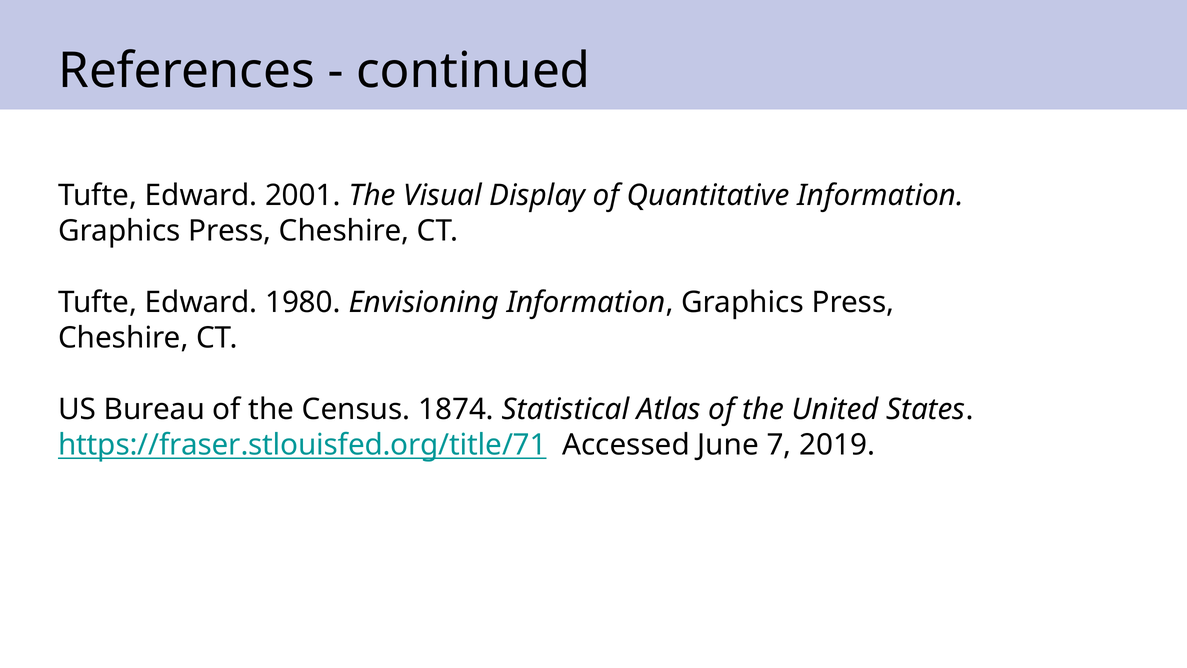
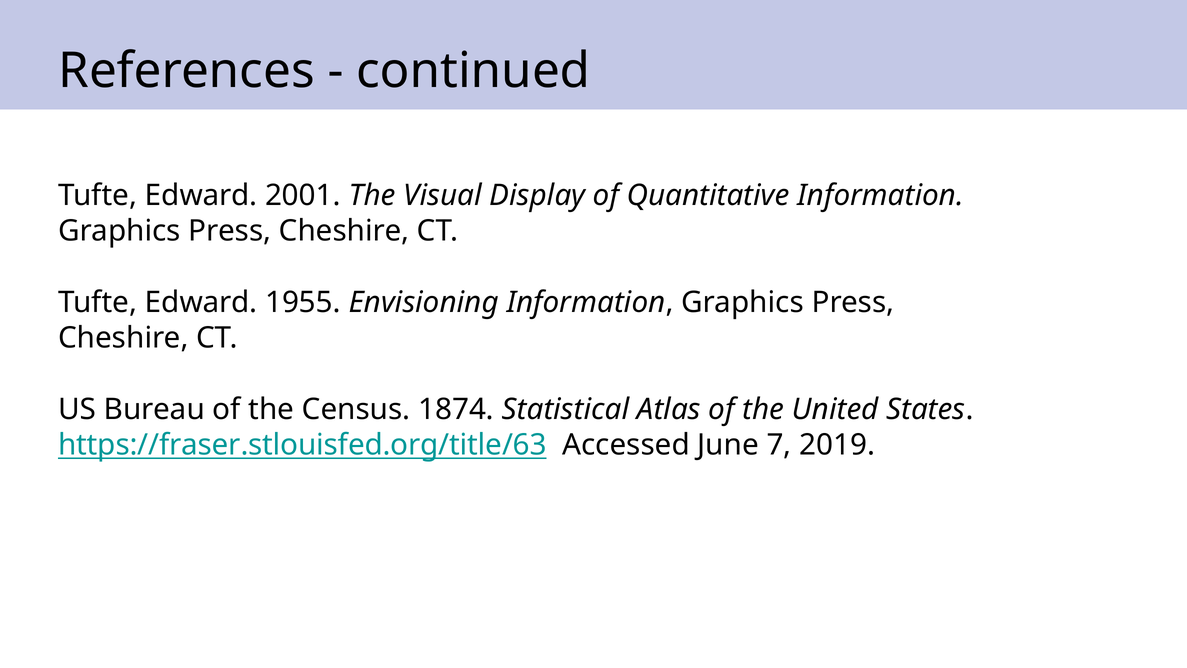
1980: 1980 -> 1955
https://fraser.stlouisfed.org/title/71: https://fraser.stlouisfed.org/title/71 -> https://fraser.stlouisfed.org/title/63
